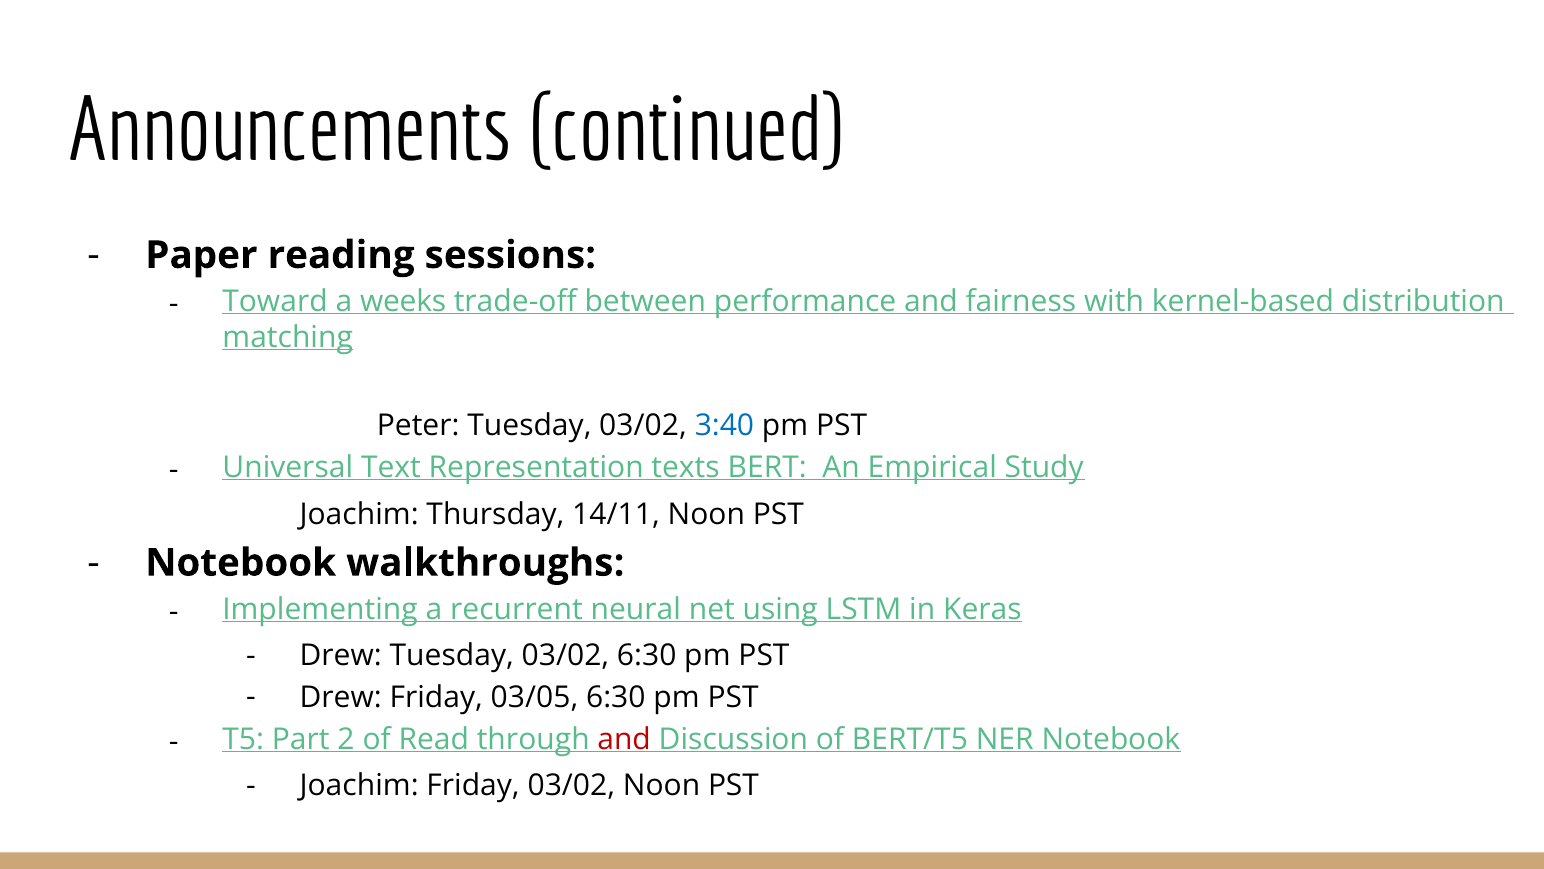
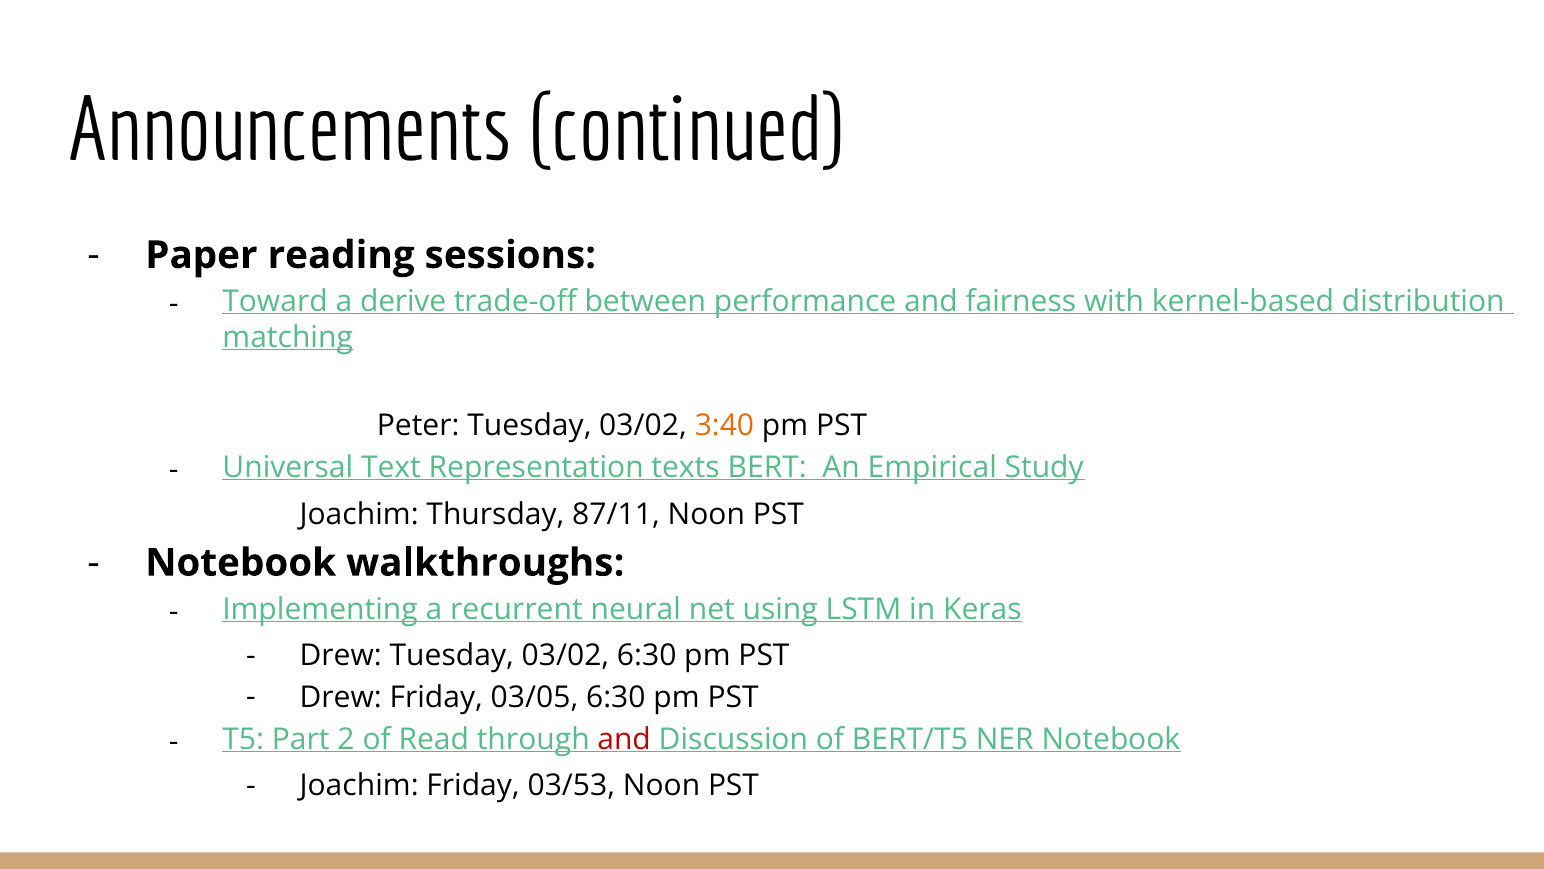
weeks: weeks -> derive
3:40 colour: blue -> orange
14/11: 14/11 -> 87/11
Friday 03/02: 03/02 -> 03/53
